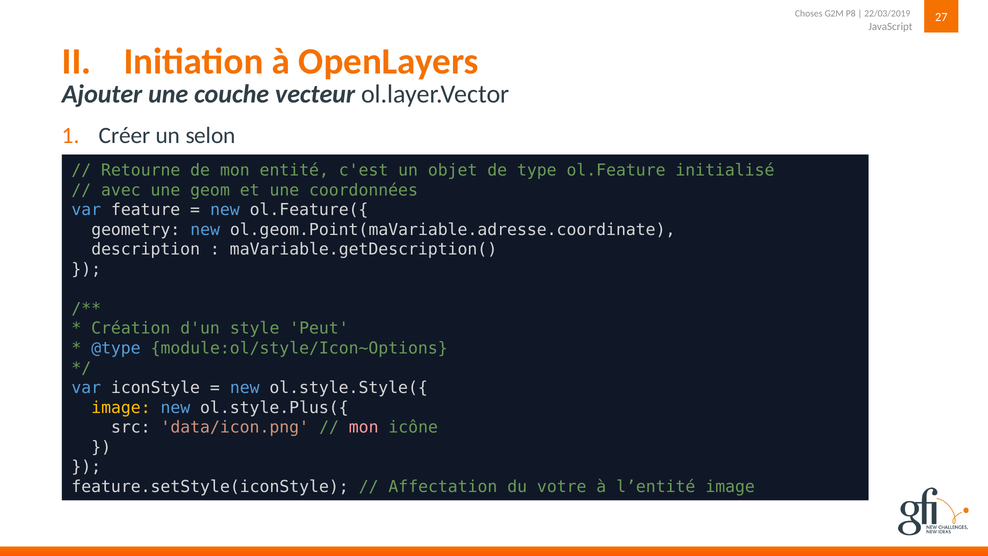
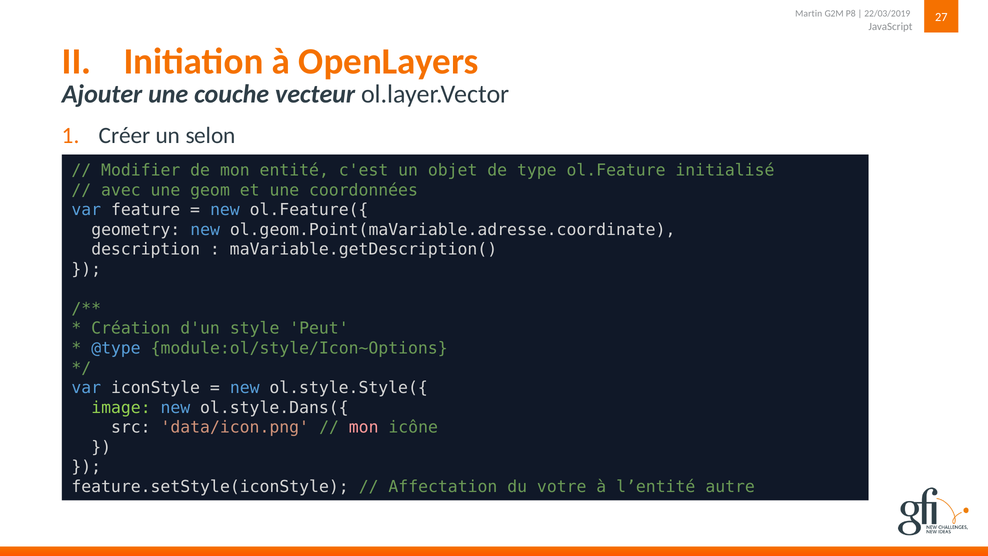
Choses: Choses -> Martin
Retourne: Retourne -> Modifier
image at (121, 407) colour: yellow -> light green
ol.style.Plus({: ol.style.Plus({ -> ol.style.Dans({
l’entité image: image -> autre
